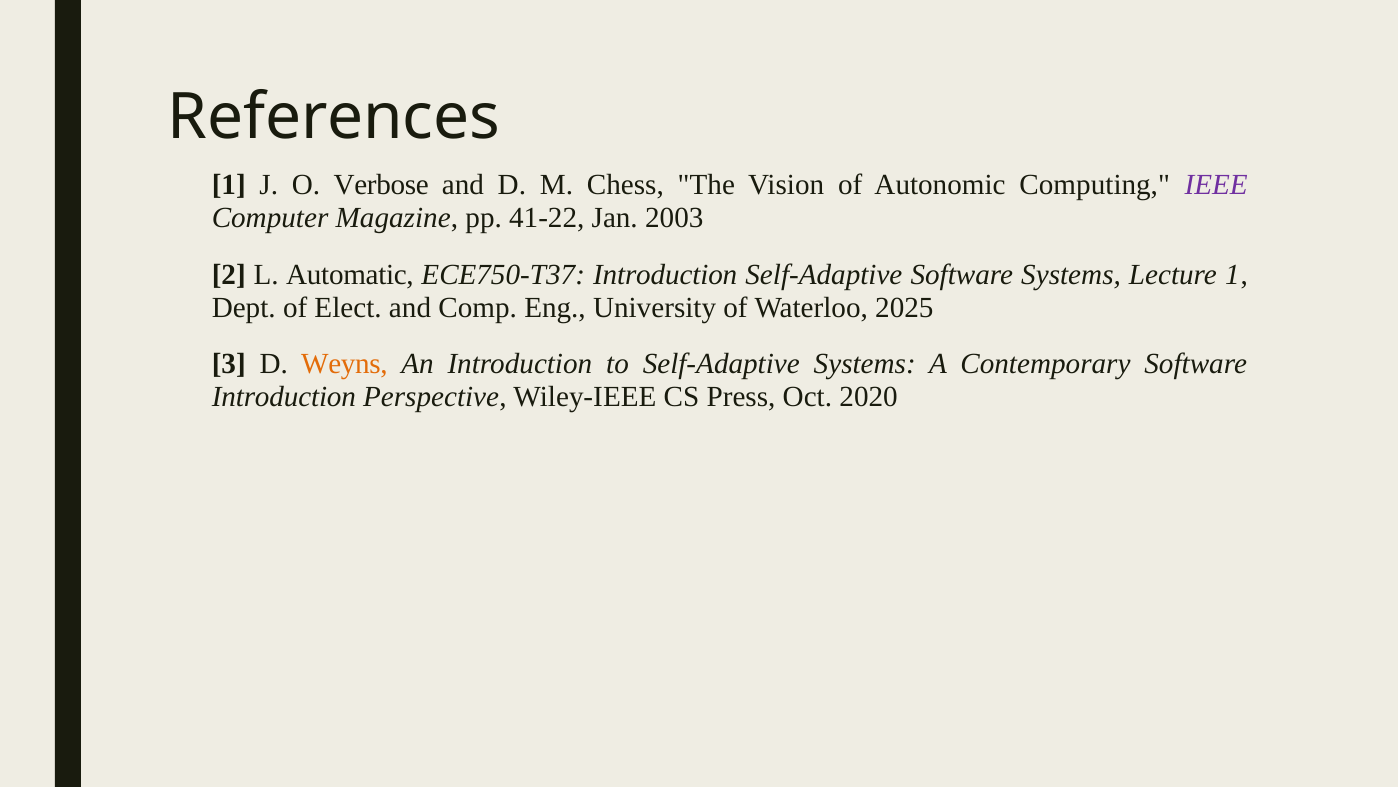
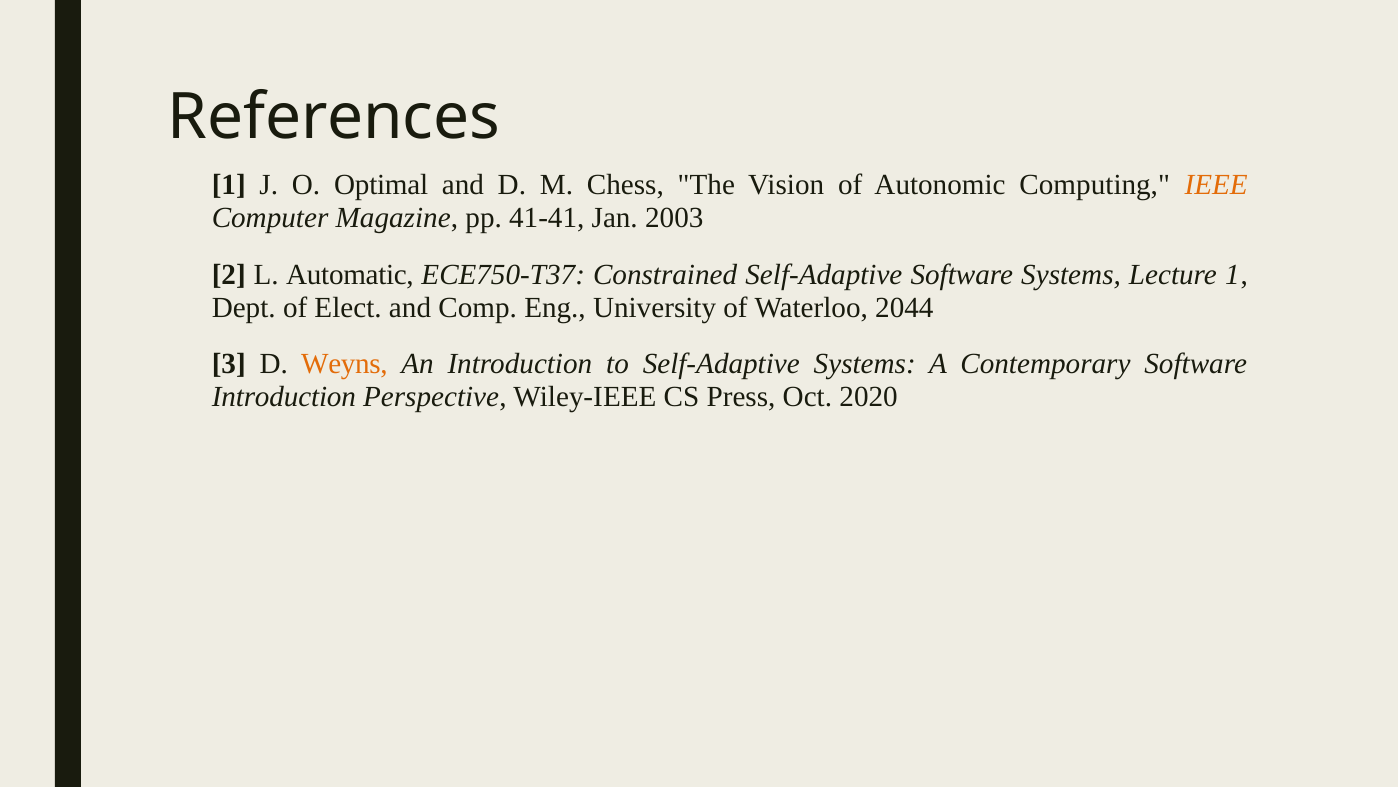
Verbose: Verbose -> Optimal
IEEE colour: purple -> orange
41-22: 41-22 -> 41-41
ECE750-T37 Introduction: Introduction -> Constrained
2025: 2025 -> 2044
